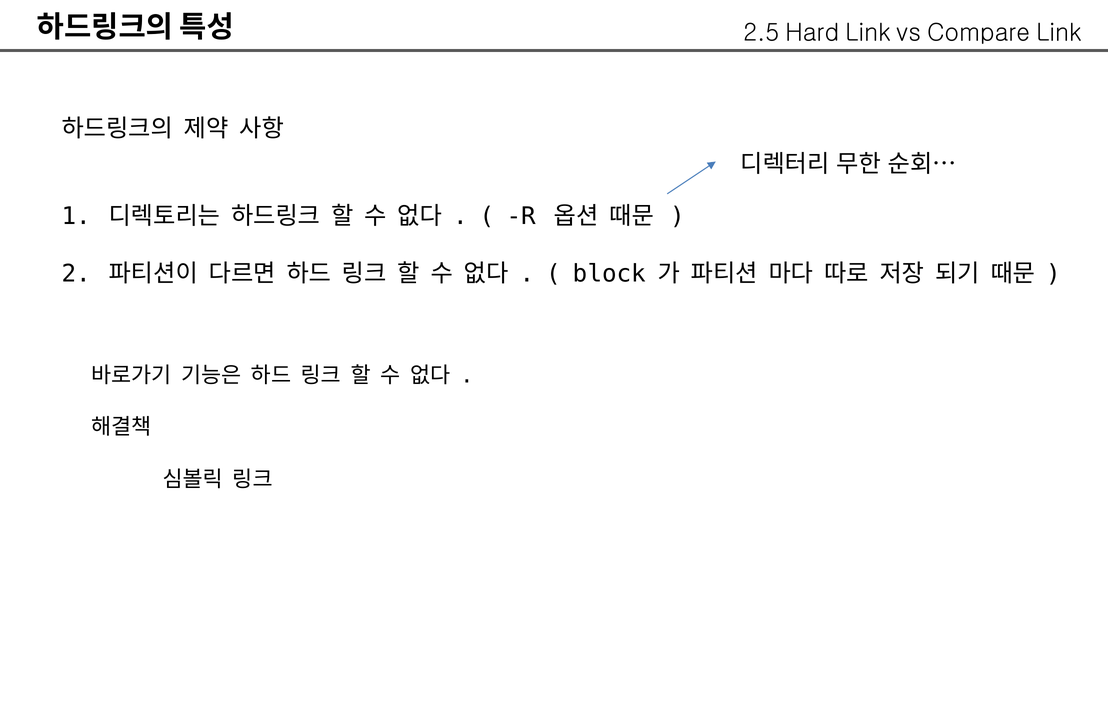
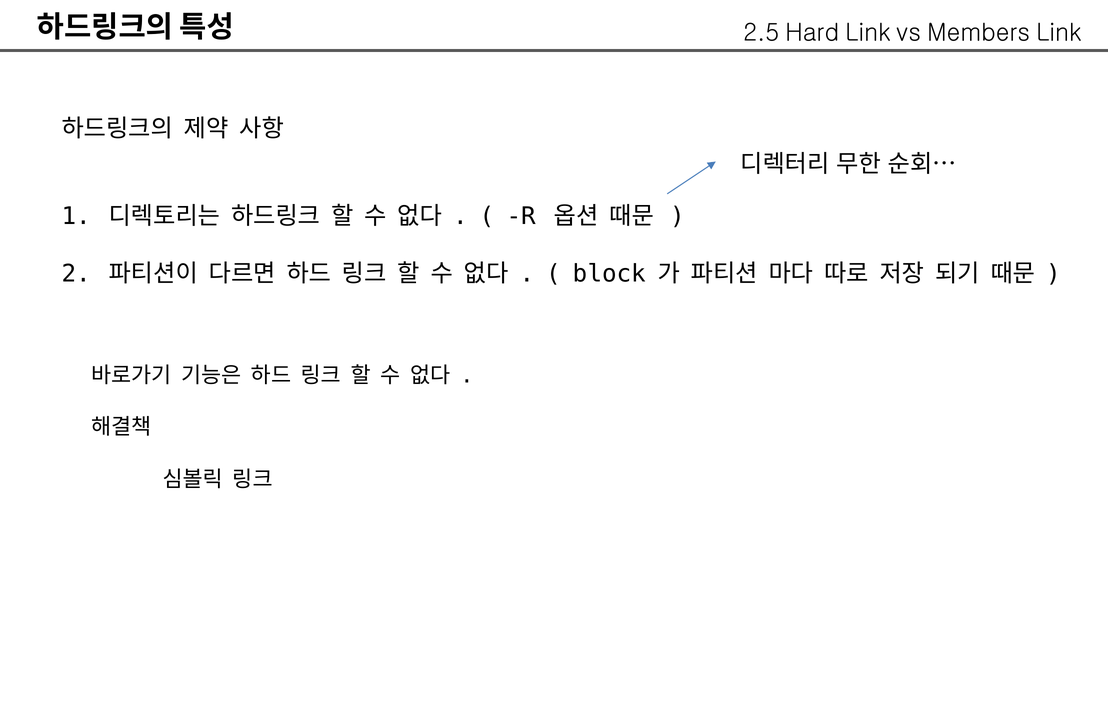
Compare: Compare -> Members
